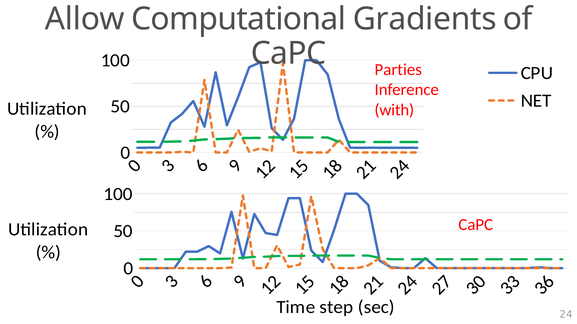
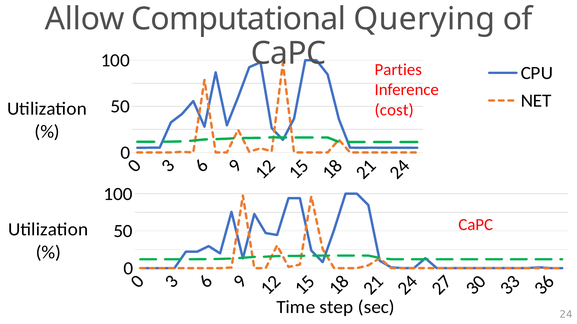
Gradients: Gradients -> Querying
with: with -> cost
